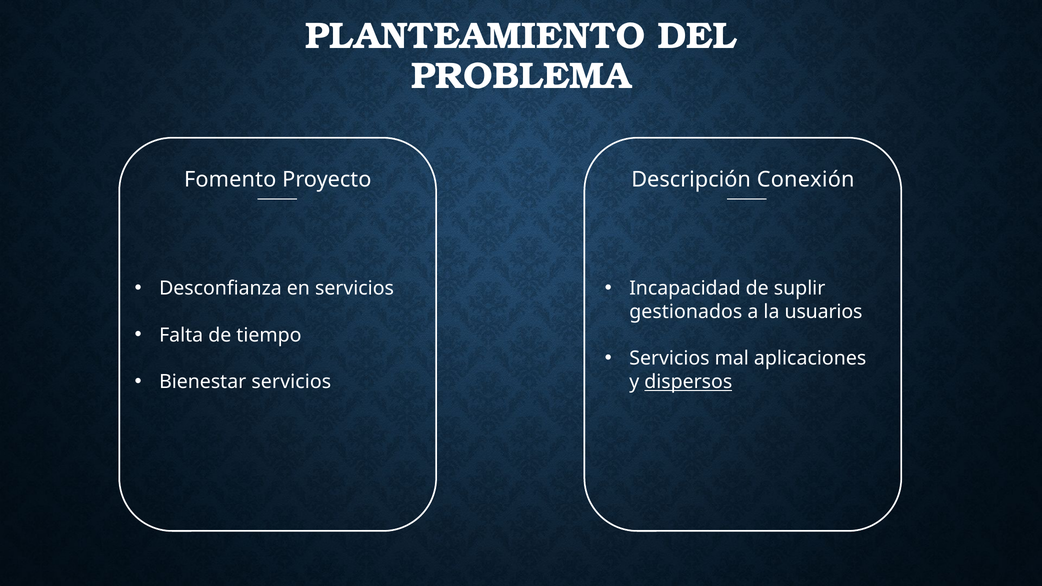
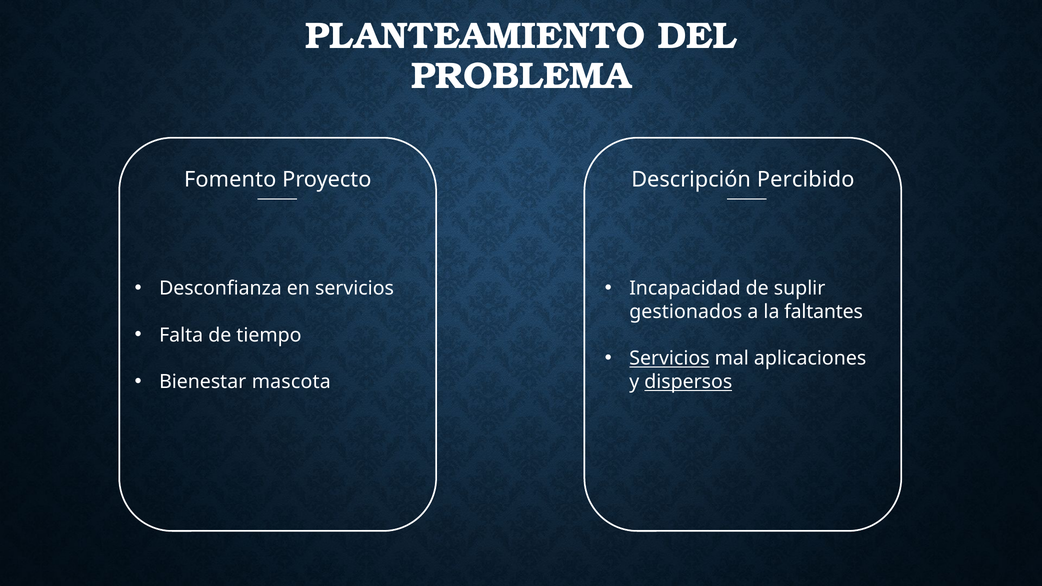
Conexión: Conexión -> Percibido
usuarios: usuarios -> faltantes
Servicios at (669, 359) underline: none -> present
Bienestar servicios: servicios -> mascota
